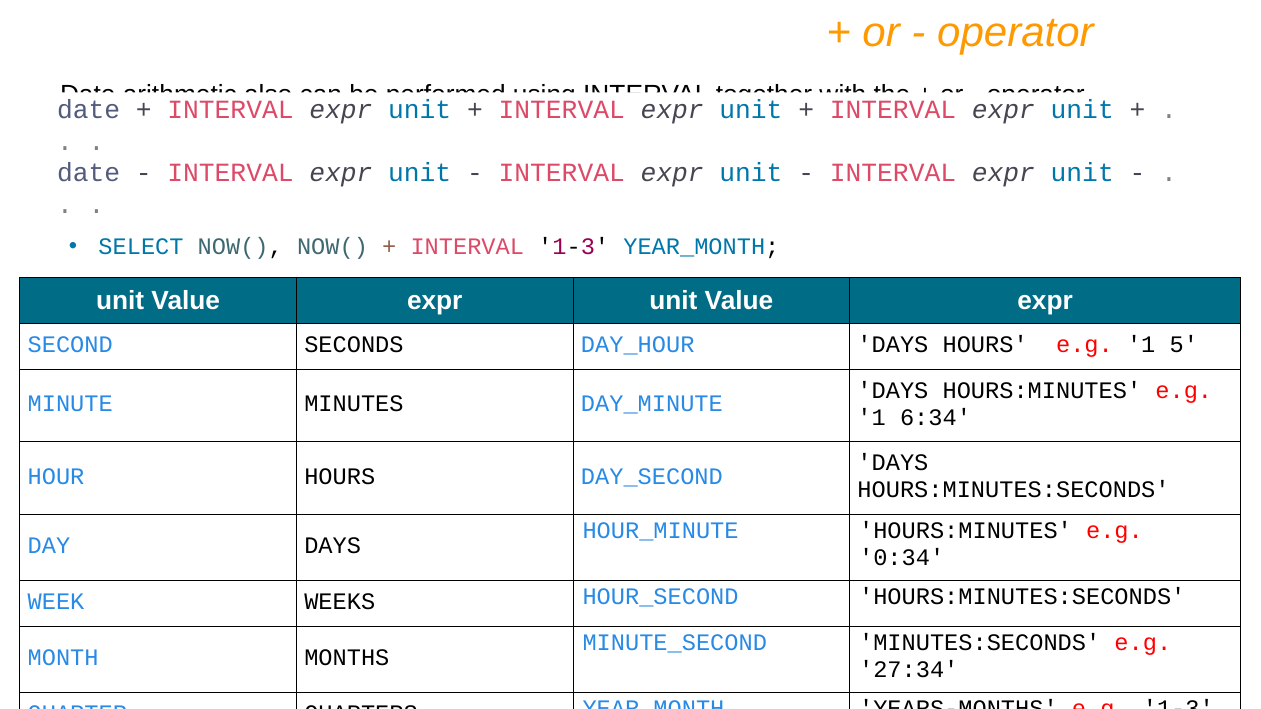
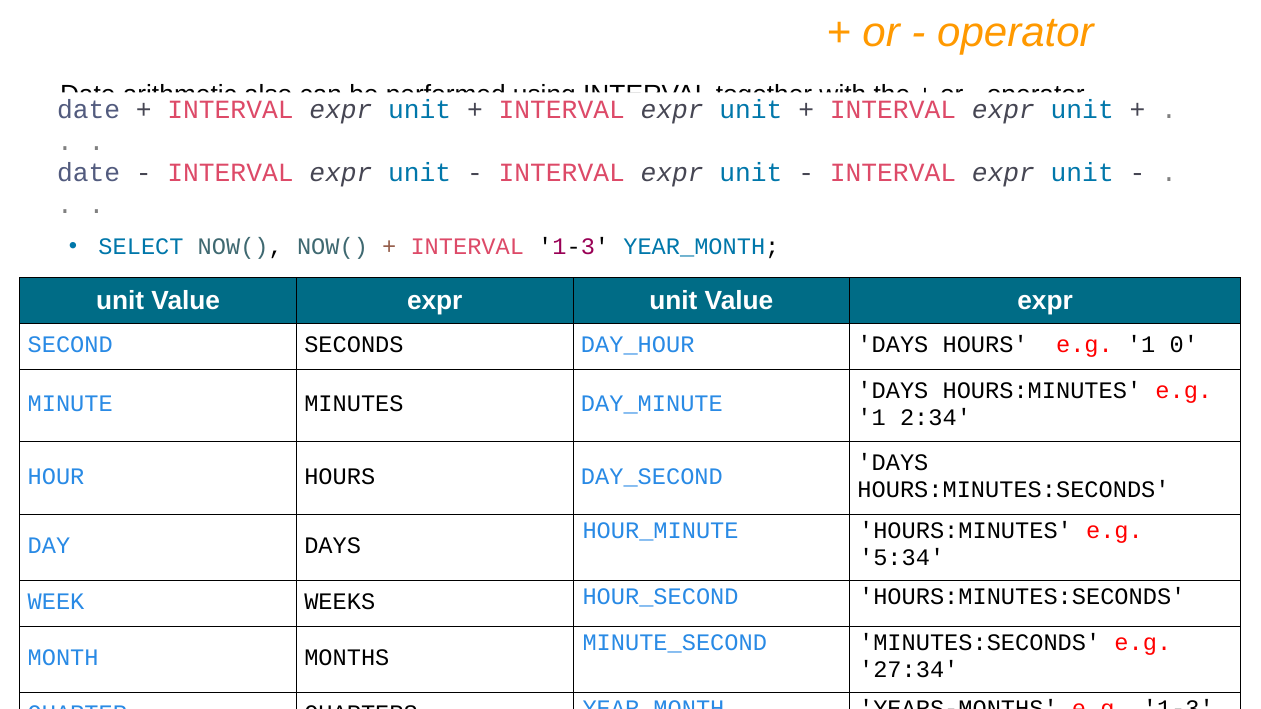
5: 5 -> 0
6:34: 6:34 -> 2:34
0:34: 0:34 -> 5:34
